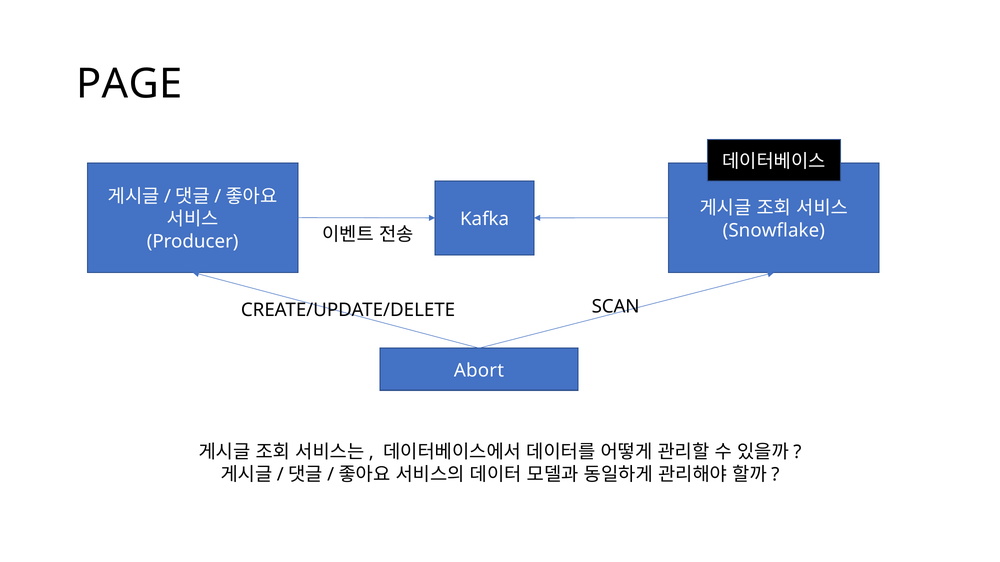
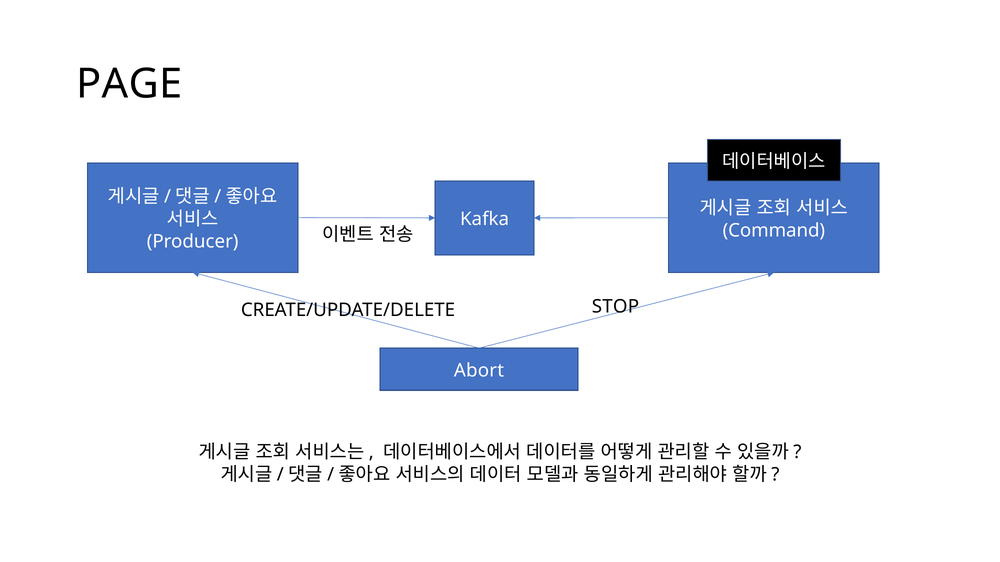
Snowflake: Snowflake -> Command
SCAN: SCAN -> STOP
